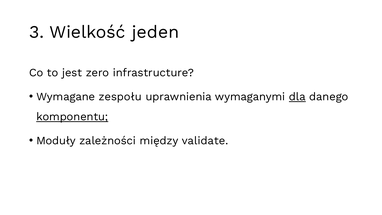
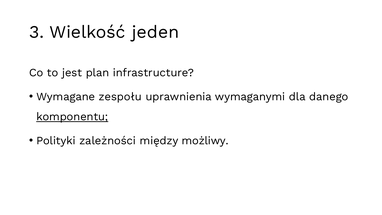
zero: zero -> plan
dla underline: present -> none
Moduły: Moduły -> Polityki
validate: validate -> możliwy
